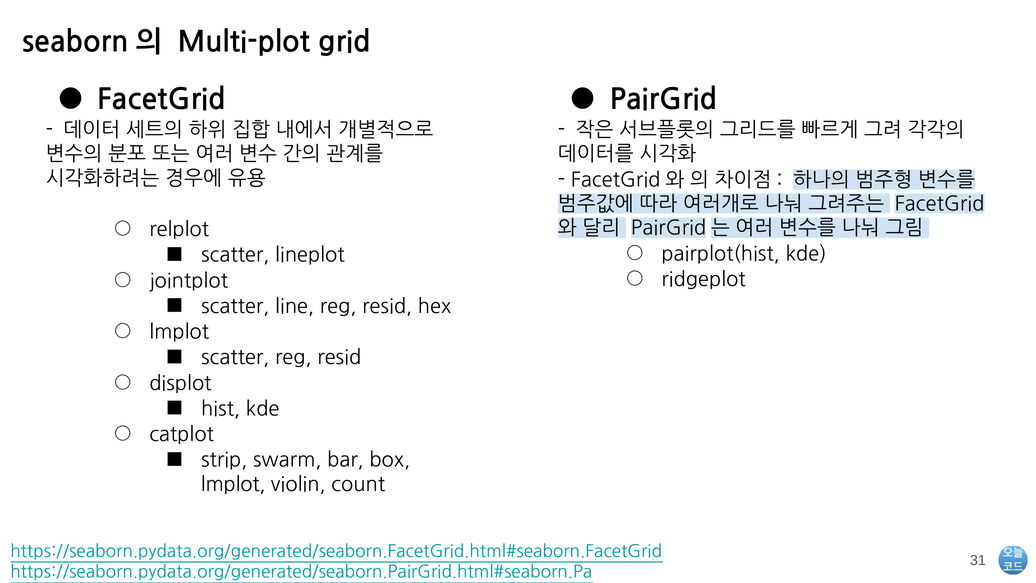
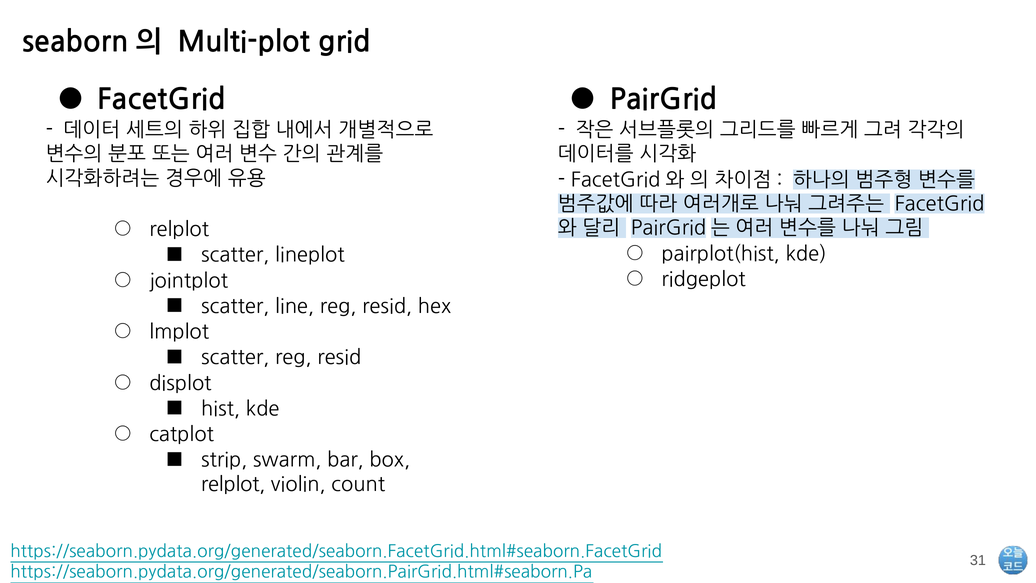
lmplot at (233, 484): lmplot -> relplot
